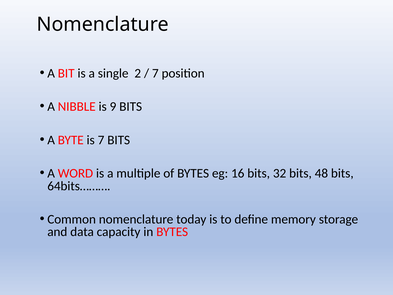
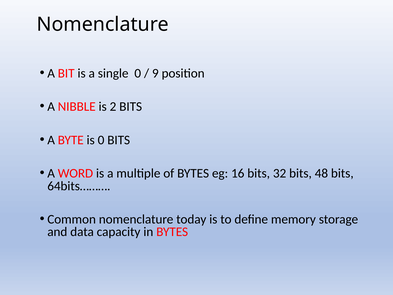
single 2: 2 -> 0
7 at (155, 73): 7 -> 9
9: 9 -> 2
is 7: 7 -> 0
